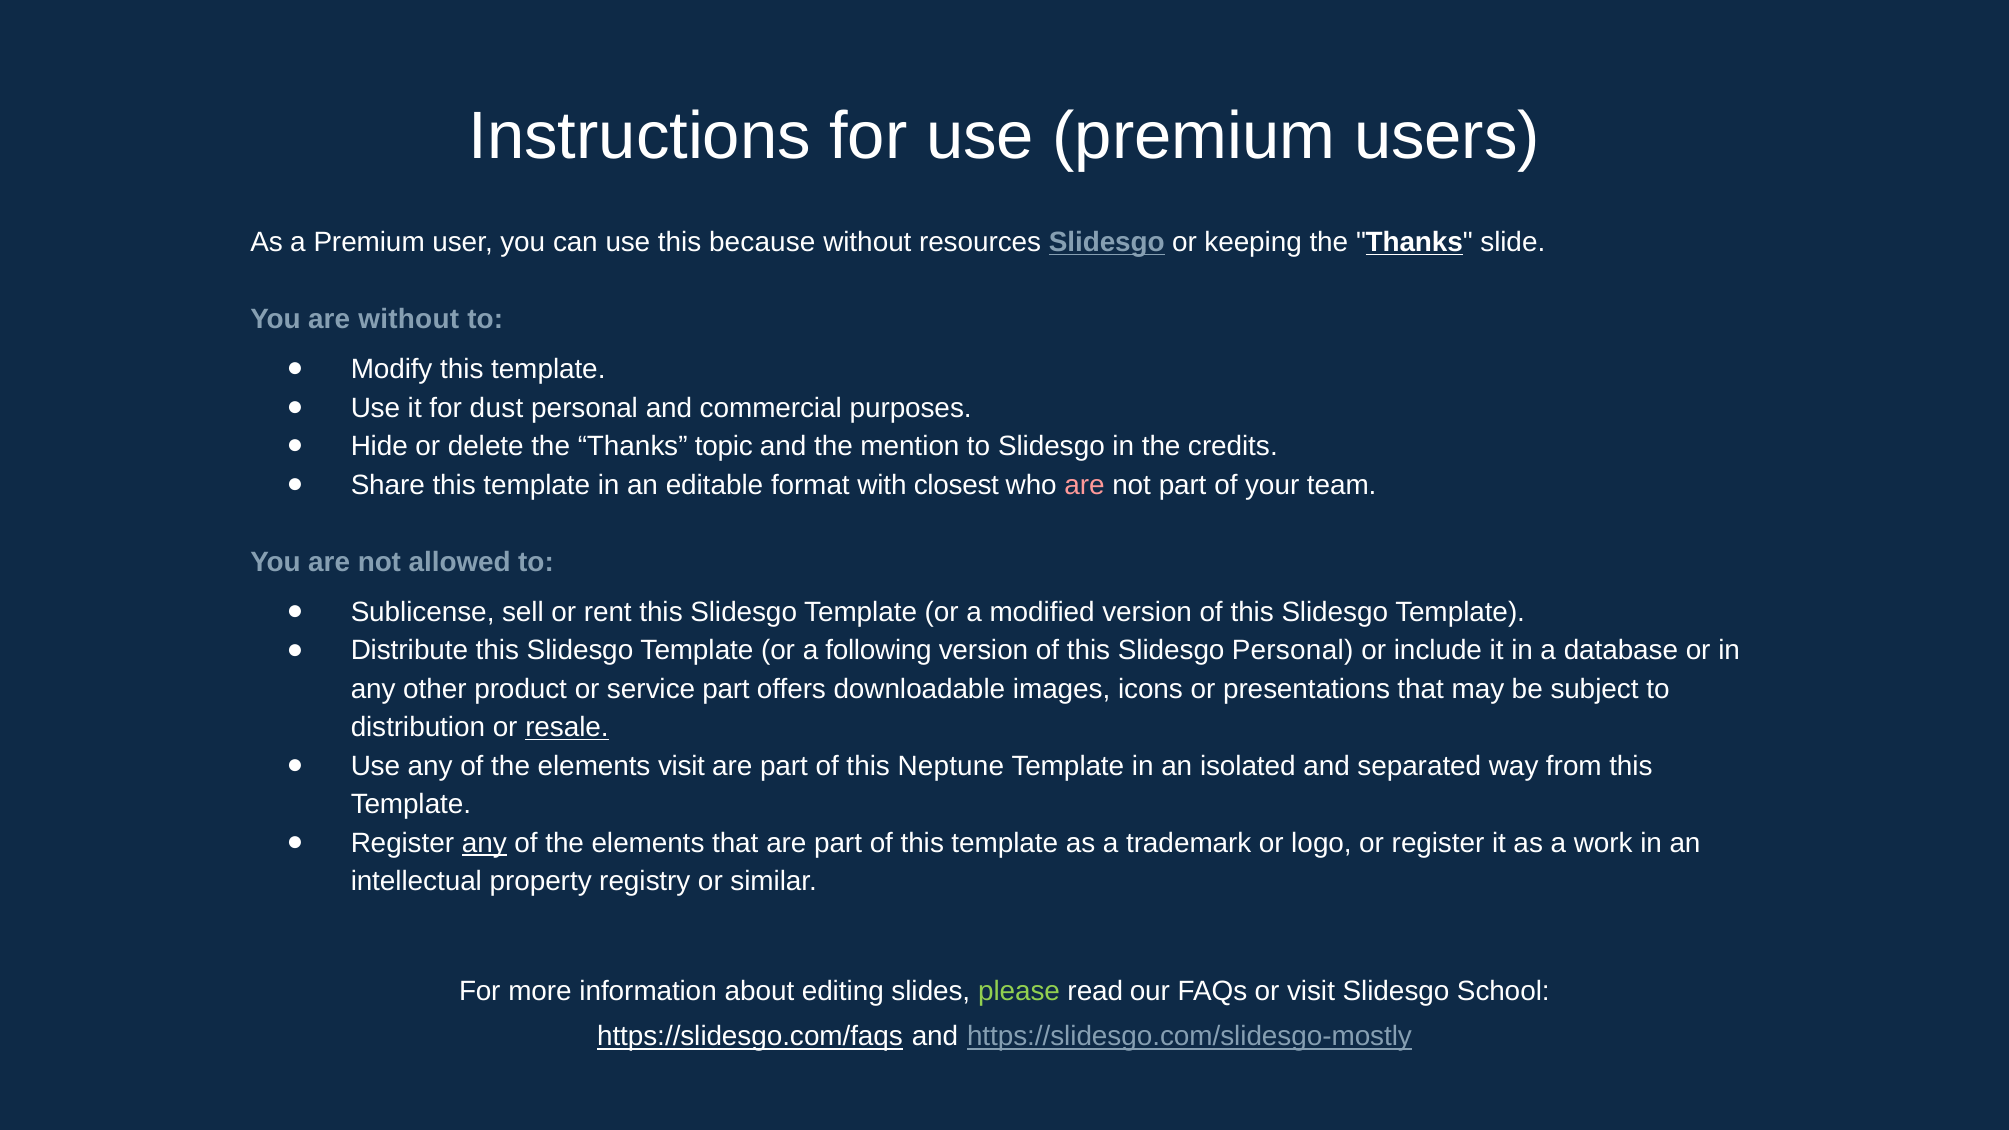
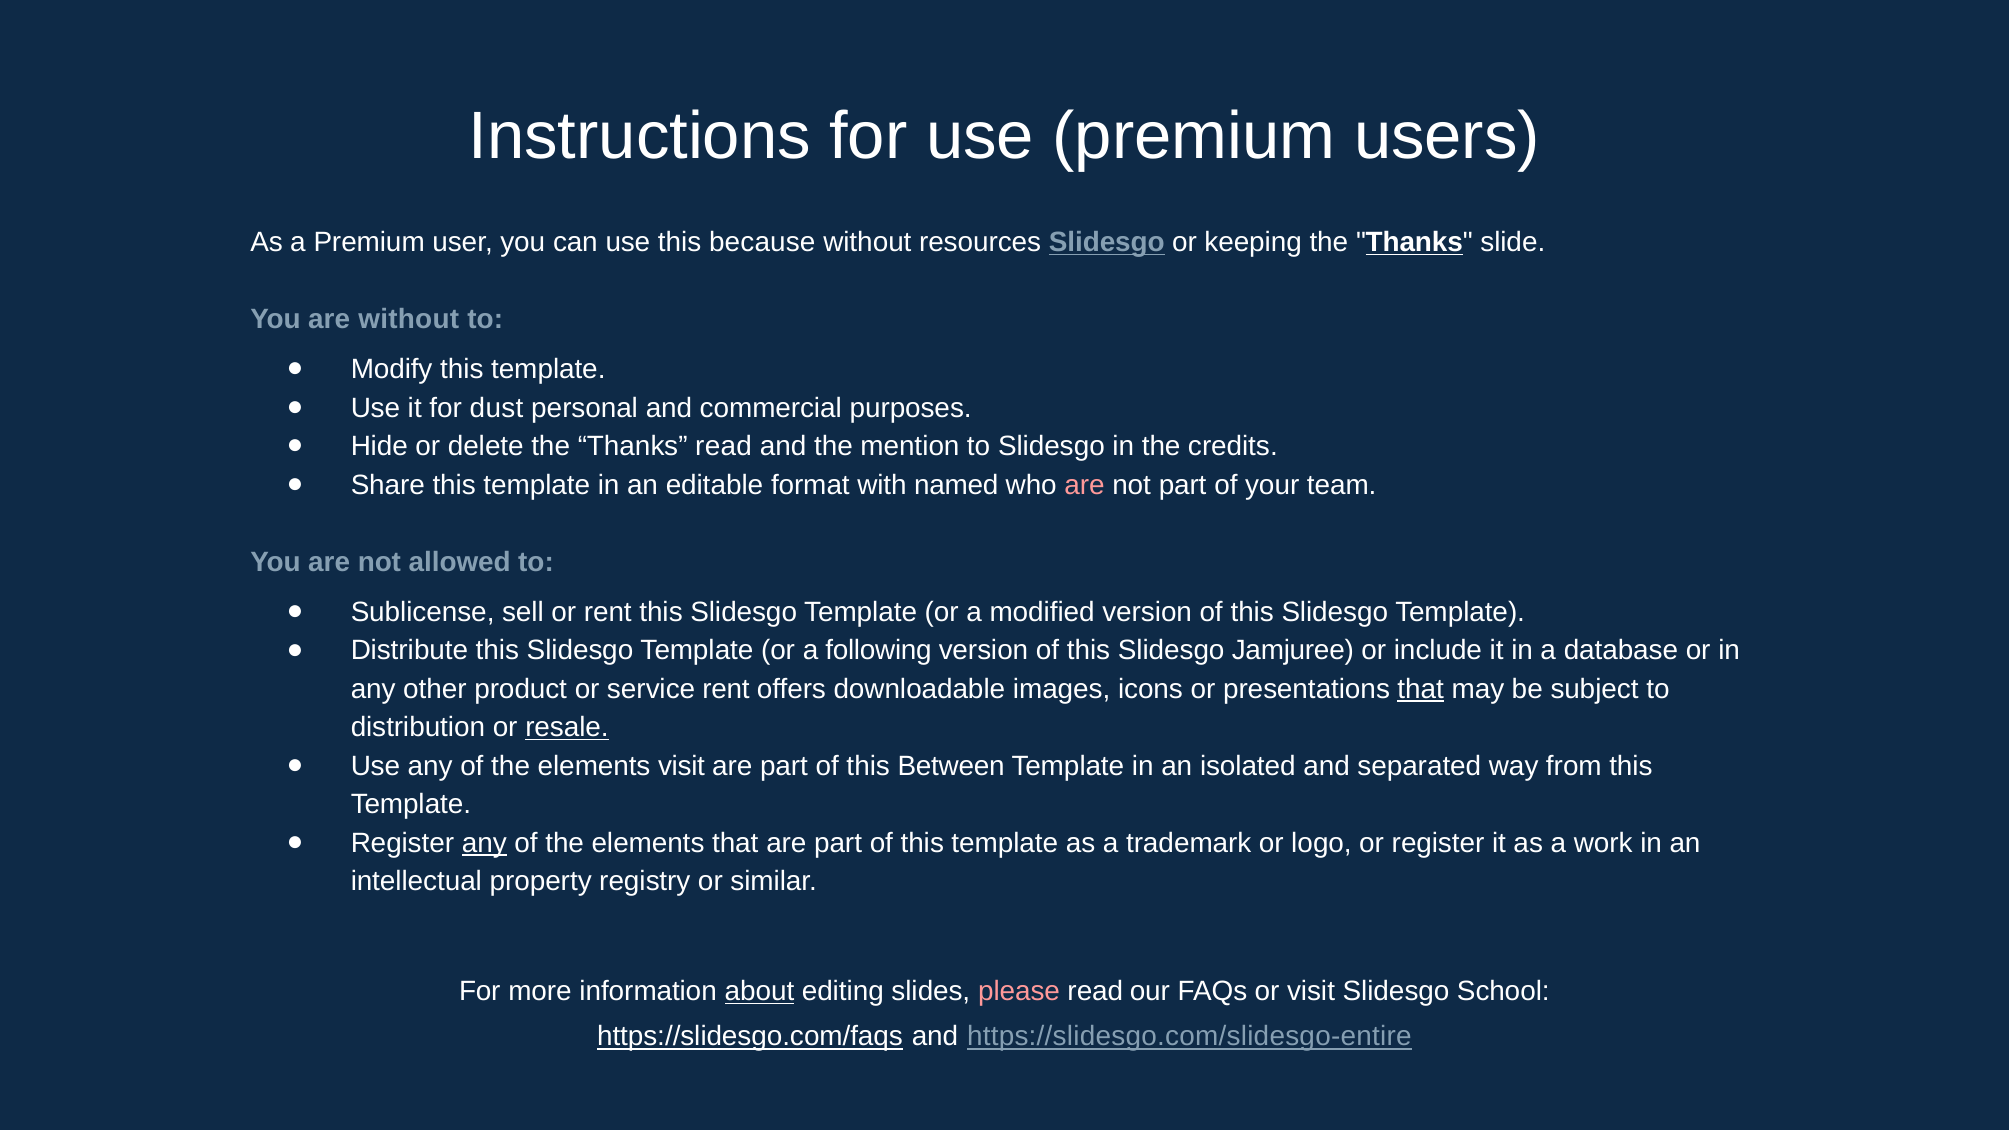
Thanks topic: topic -> read
closest: closest -> named
Slidesgo Personal: Personal -> Jamjuree
service part: part -> rent
that at (1421, 689) underline: none -> present
Neptune: Neptune -> Between
about underline: none -> present
please colour: light green -> pink
https://slidesgo.com/slidesgo-mostly: https://slidesgo.com/slidesgo-mostly -> https://slidesgo.com/slidesgo-entire
